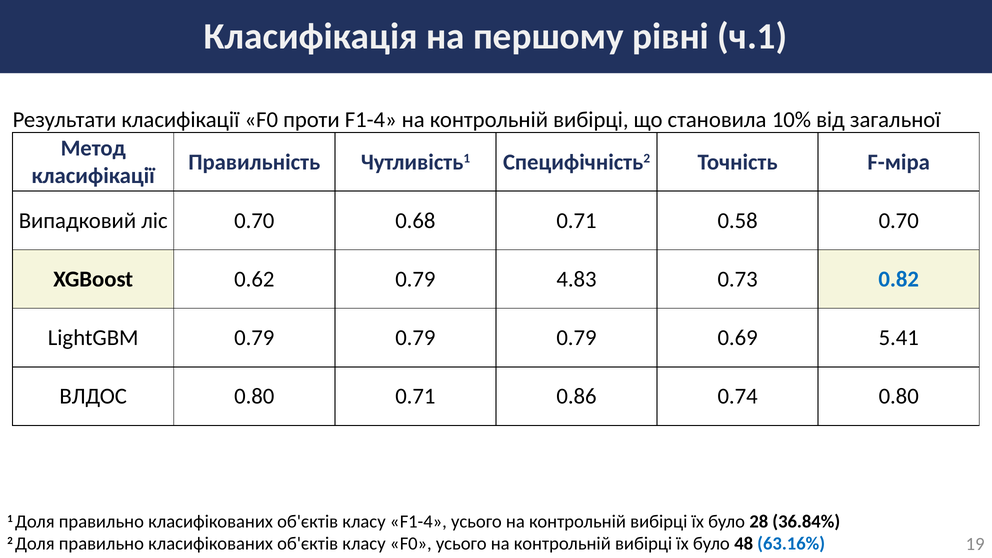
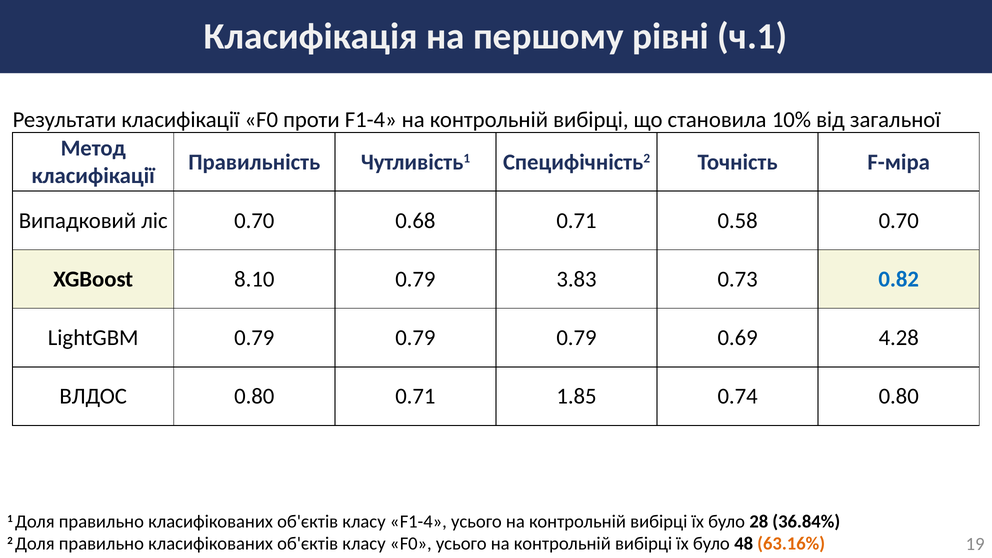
0.62: 0.62 -> 8.10
4.83: 4.83 -> 3.83
5.41: 5.41 -> 4.28
0.86: 0.86 -> 1.85
63.16% colour: blue -> orange
